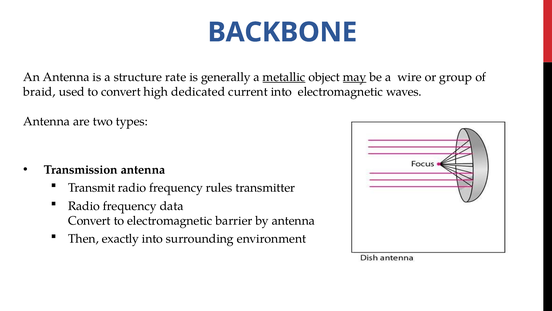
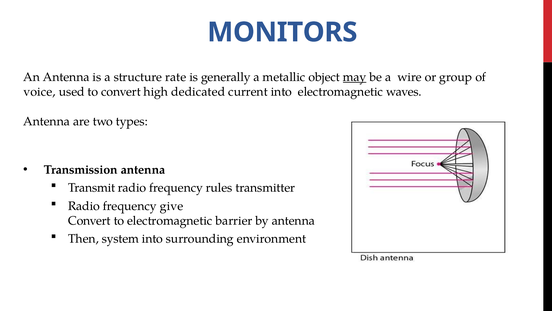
BACKBONE: BACKBONE -> MONITORS
metallic underline: present -> none
braid: braid -> voice
data: data -> give
exactly: exactly -> system
